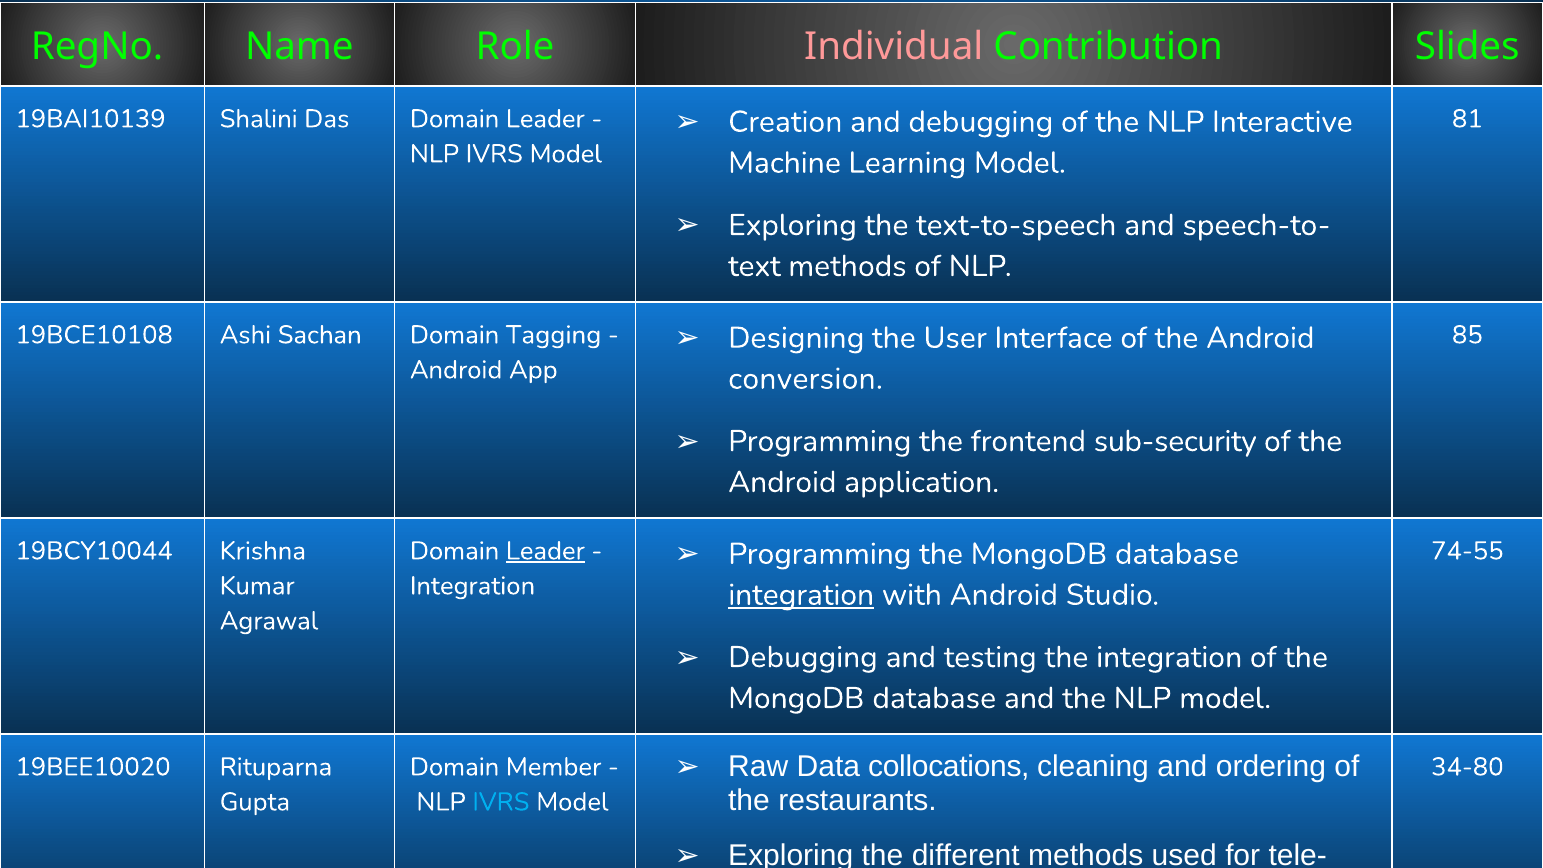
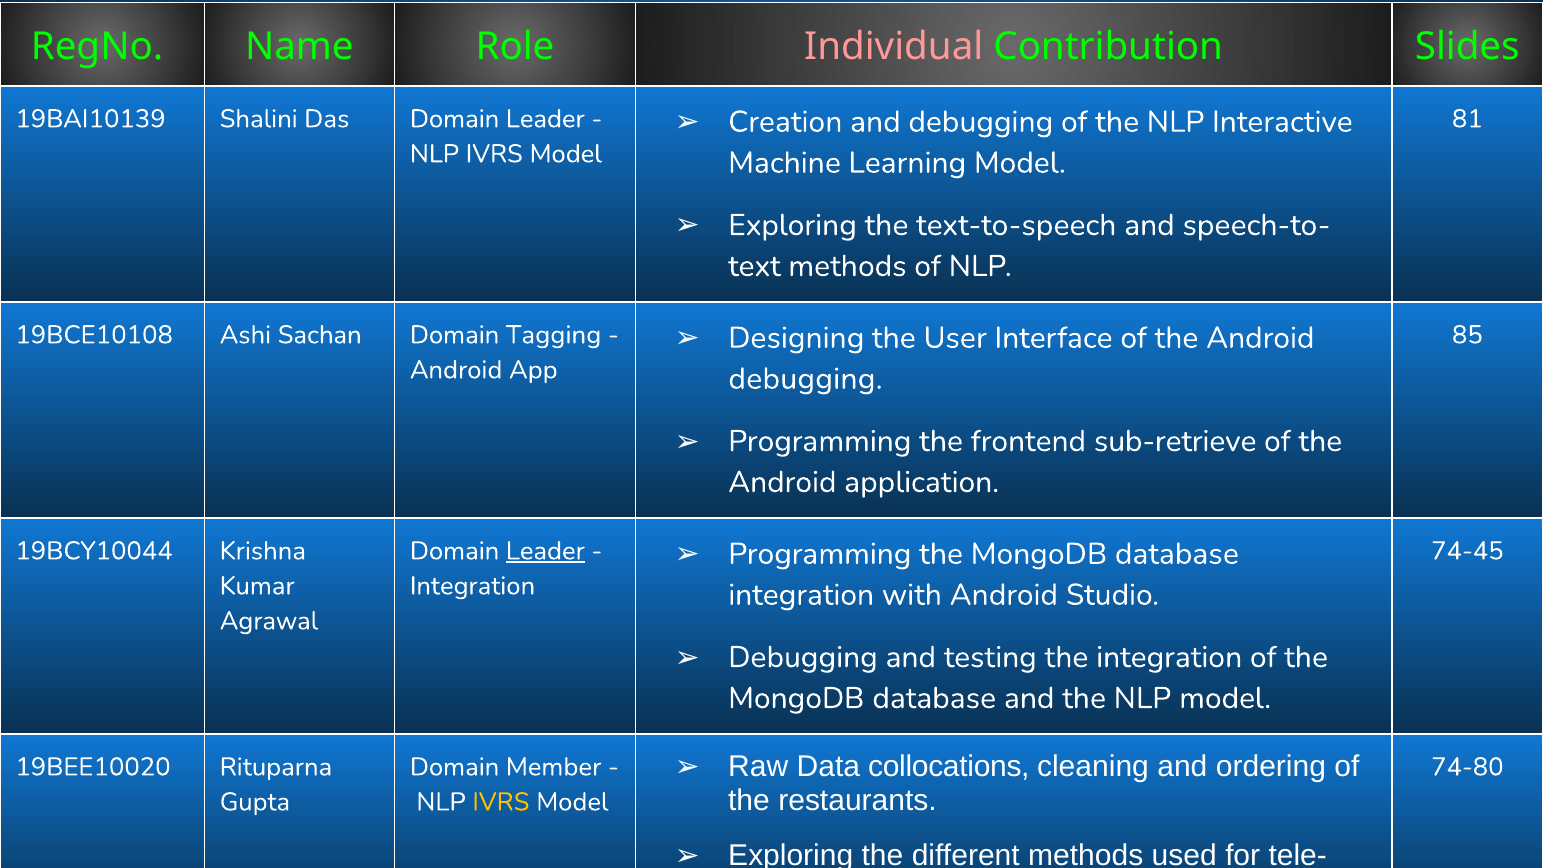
conversion at (806, 379): conversion -> debugging
sub-security: sub-security -> sub-retrieve
74-55: 74-55 -> 74-45
integration at (801, 595) underline: present -> none
34-80: 34-80 -> 74-80
IVRS at (501, 802) colour: light blue -> yellow
